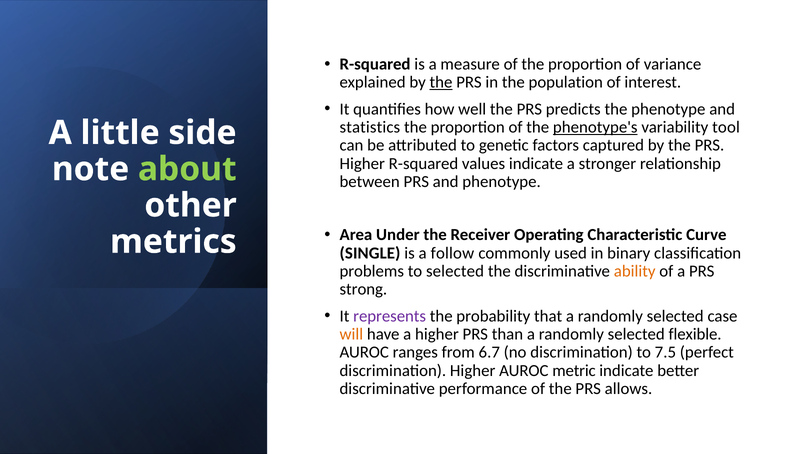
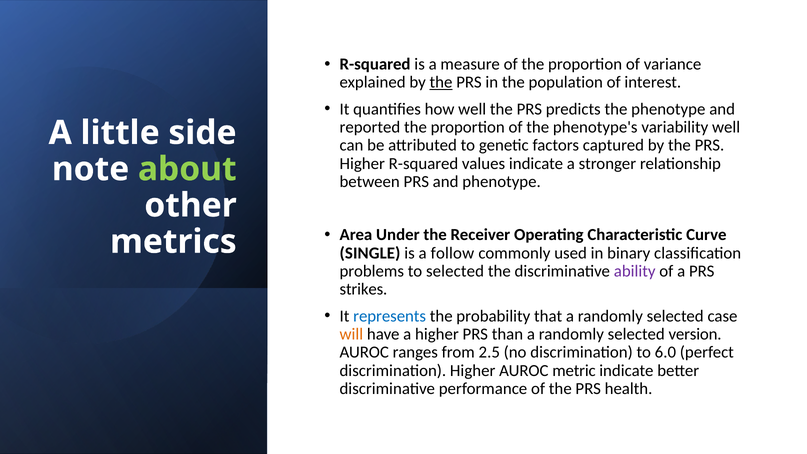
statistics: statistics -> reported
phenotype's underline: present -> none
variability tool: tool -> well
ability colour: orange -> purple
strong: strong -> strikes
represents colour: purple -> blue
flexible: flexible -> version
6.7: 6.7 -> 2.5
7.5: 7.5 -> 6.0
allows: allows -> health
